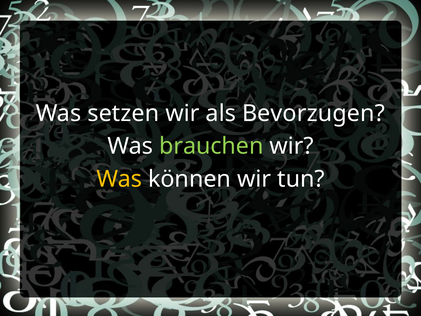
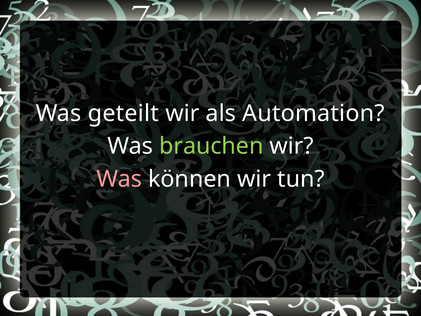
setzen: setzen -> geteilt
Bevorzugen: Bevorzugen -> Automation
Was at (119, 179) colour: yellow -> pink
